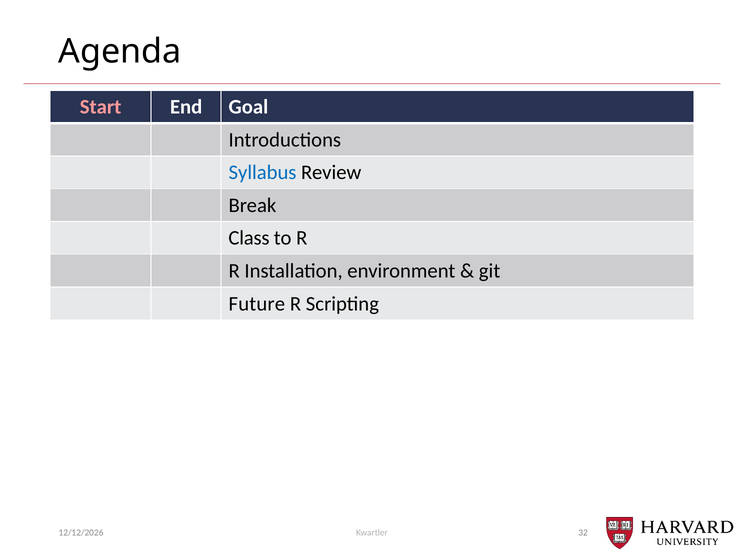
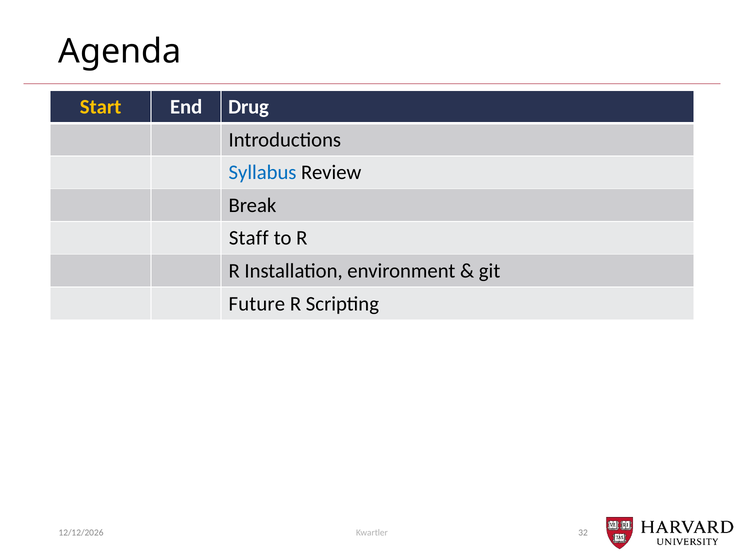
Start colour: pink -> yellow
Goal: Goal -> Drug
Class: Class -> Staff
